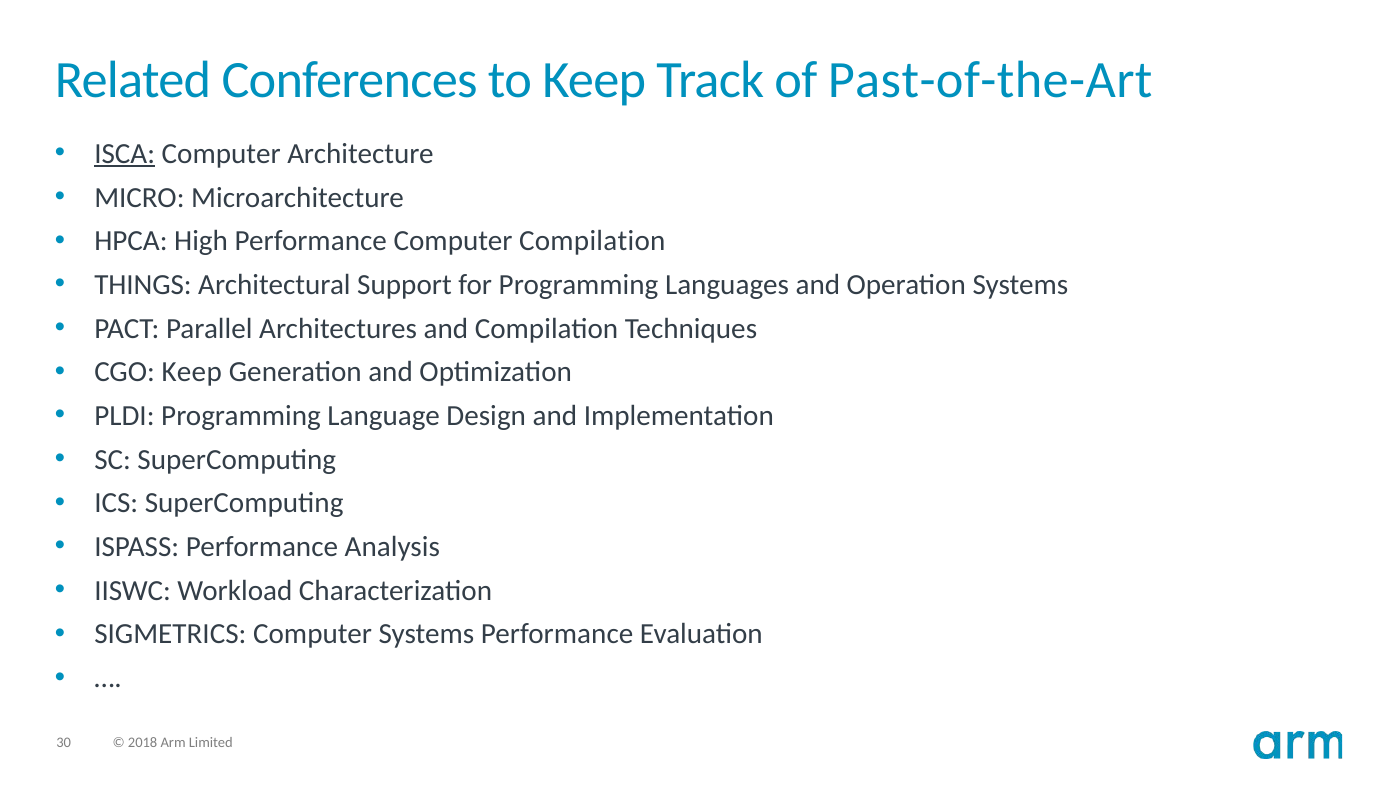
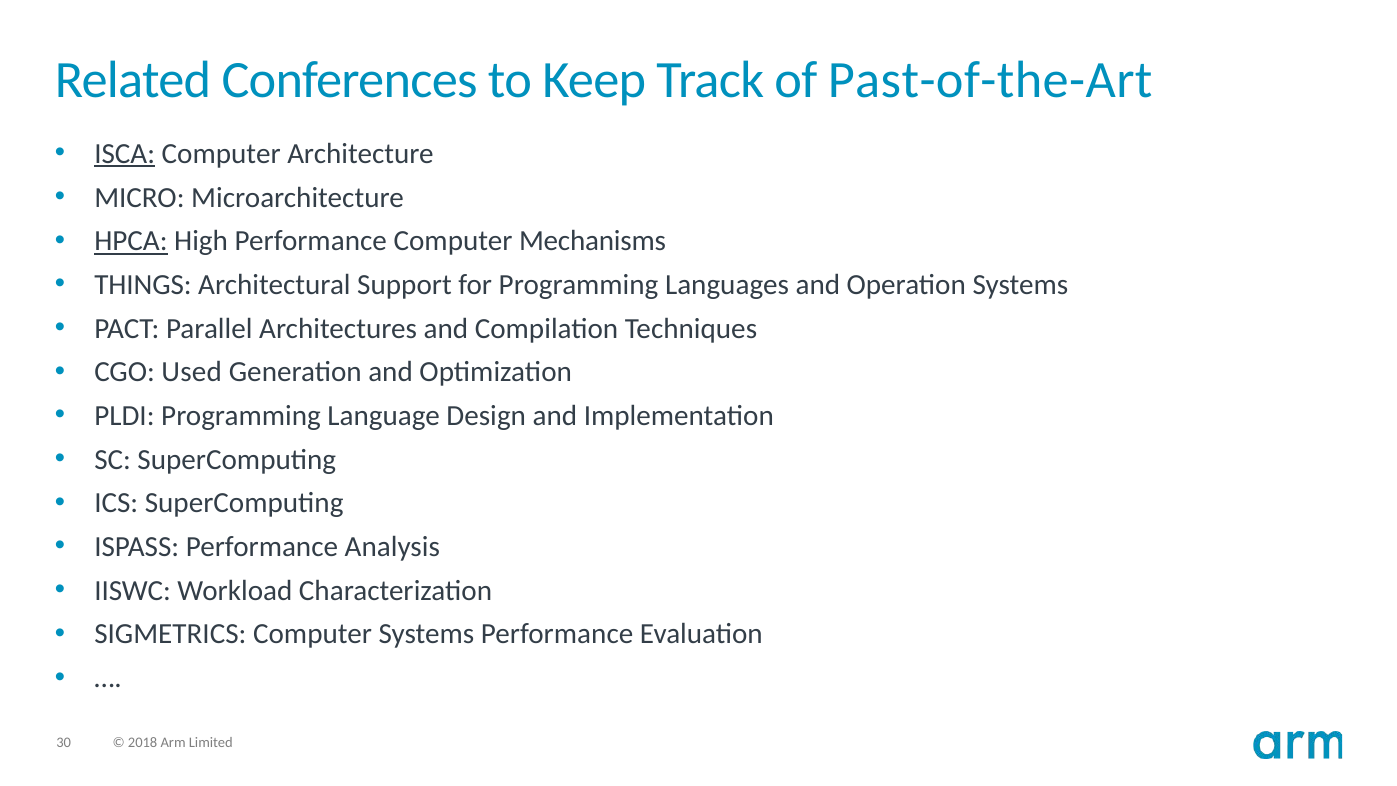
HPCA underline: none -> present
Computer Compilation: Compilation -> Mechanisms
CGO Keep: Keep -> Used
